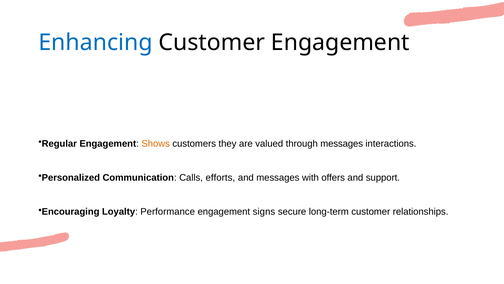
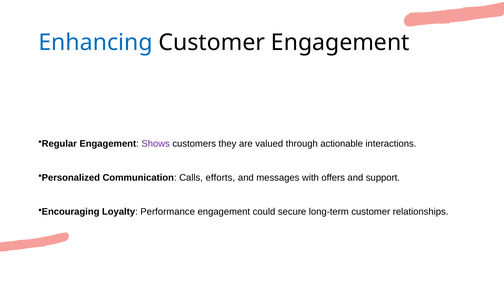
Shows colour: orange -> purple
through messages: messages -> actionable
signs: signs -> could
